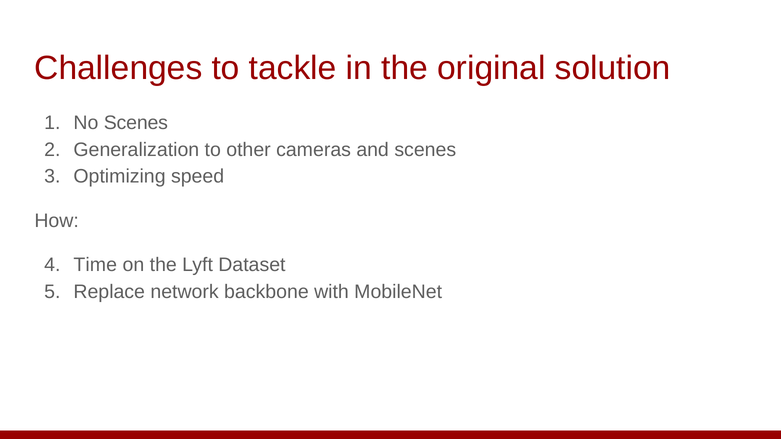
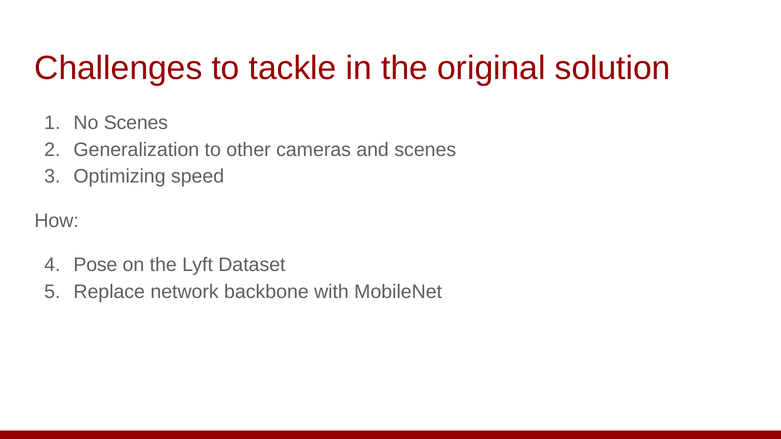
Time: Time -> Pose
